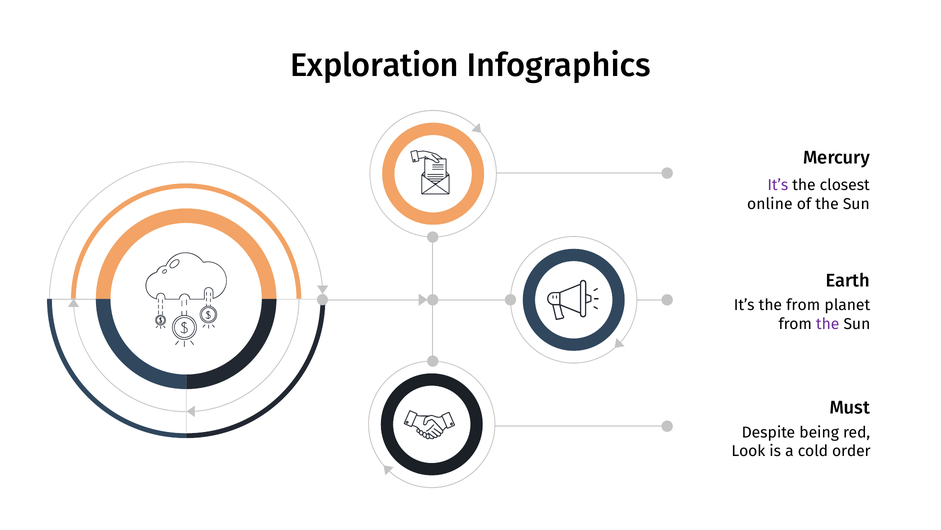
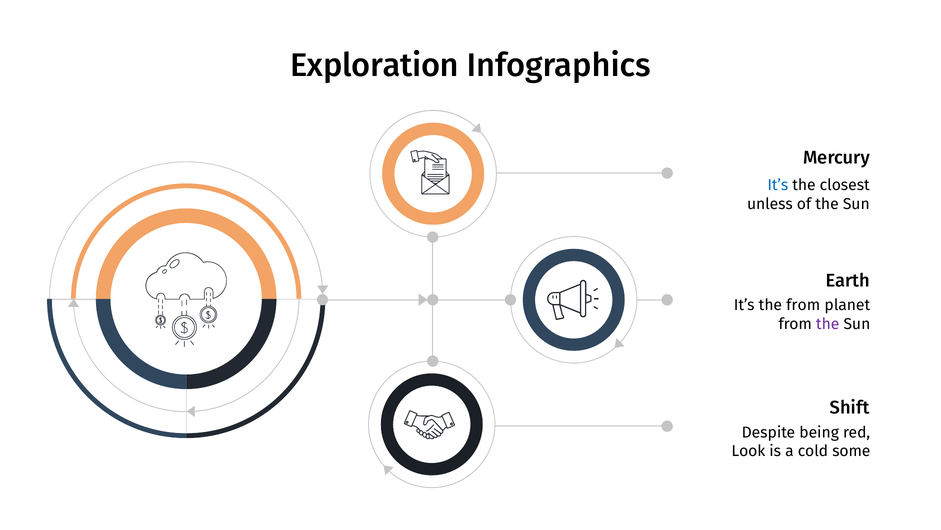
It’s at (778, 185) colour: purple -> blue
online: online -> unless
Must: Must -> Shift
order: order -> some
